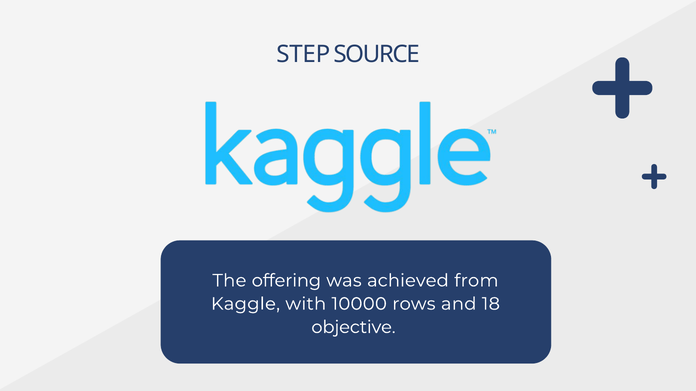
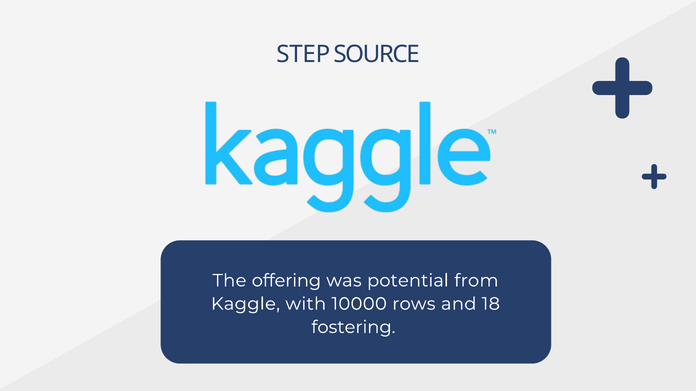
achieved: achieved -> potential
objective: objective -> fostering
